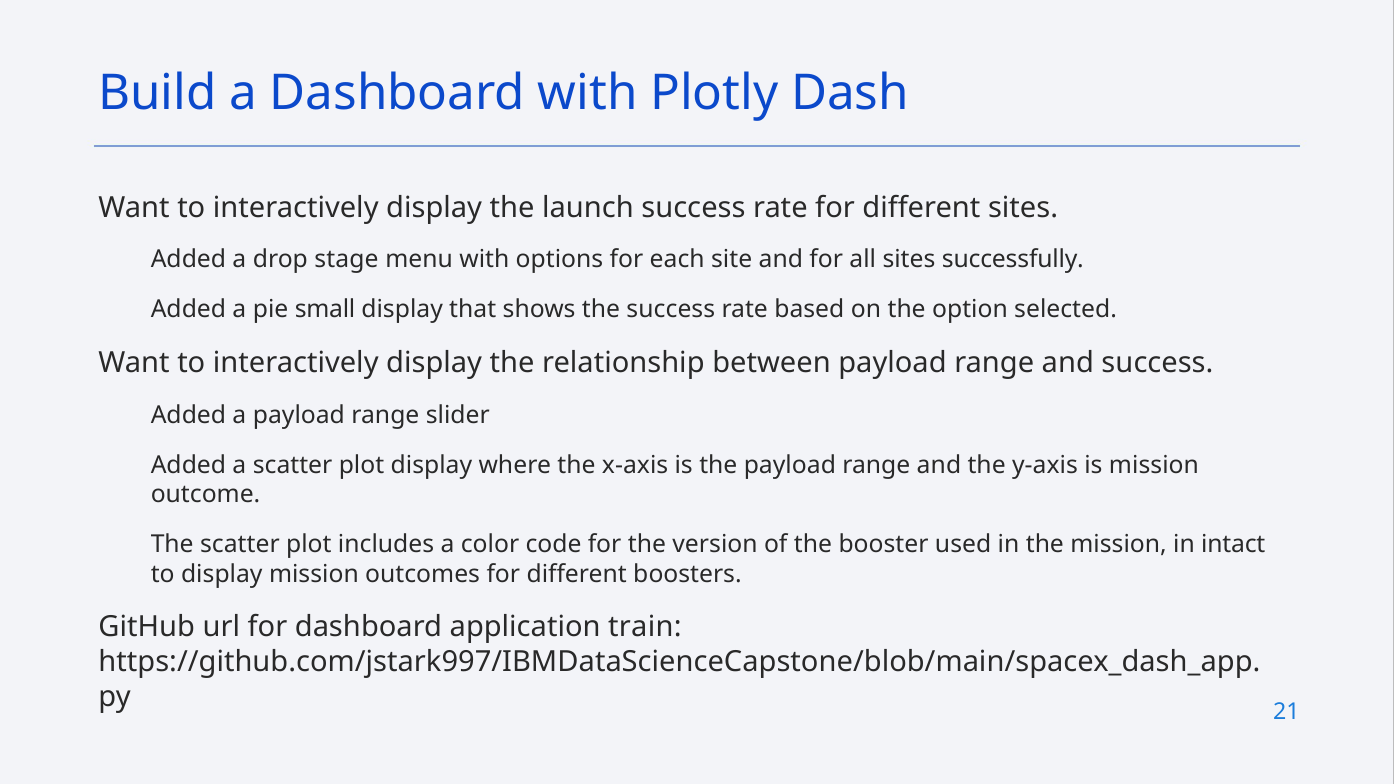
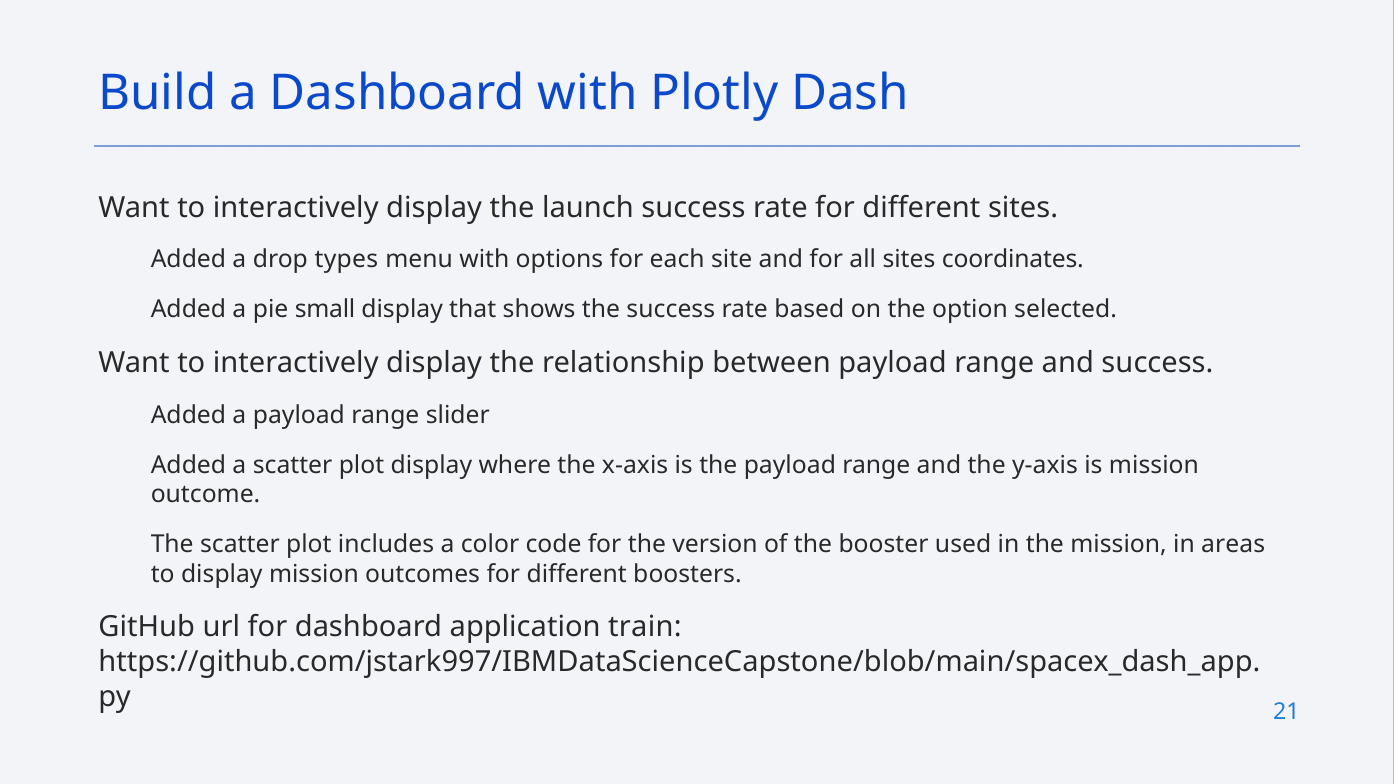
stage: stage -> types
successfully: successfully -> coordinates
intact: intact -> areas
